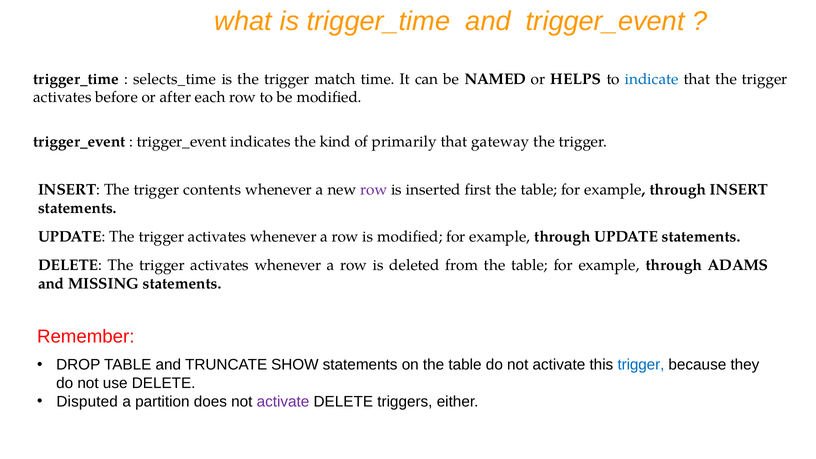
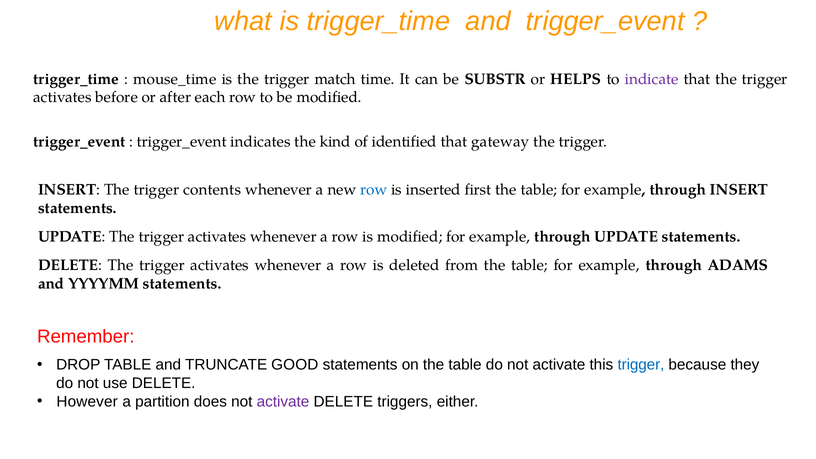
selects_time: selects_time -> mouse_time
NAMED: NAMED -> SUBSTR
indicate colour: blue -> purple
primarily: primarily -> identified
row at (374, 190) colour: purple -> blue
MISSING: MISSING -> YYYYMM
SHOW: SHOW -> GOOD
Disputed: Disputed -> However
